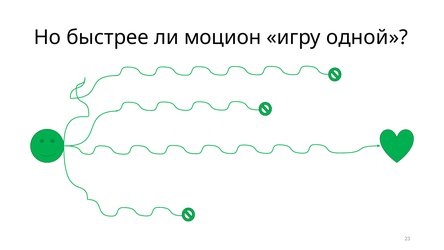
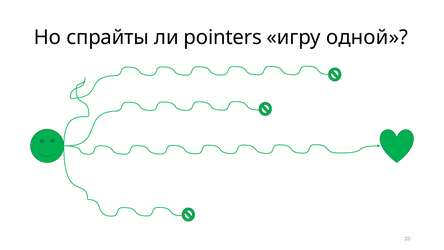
быстрее: быстрее -> спрайты
моцион: моцион -> pointers
